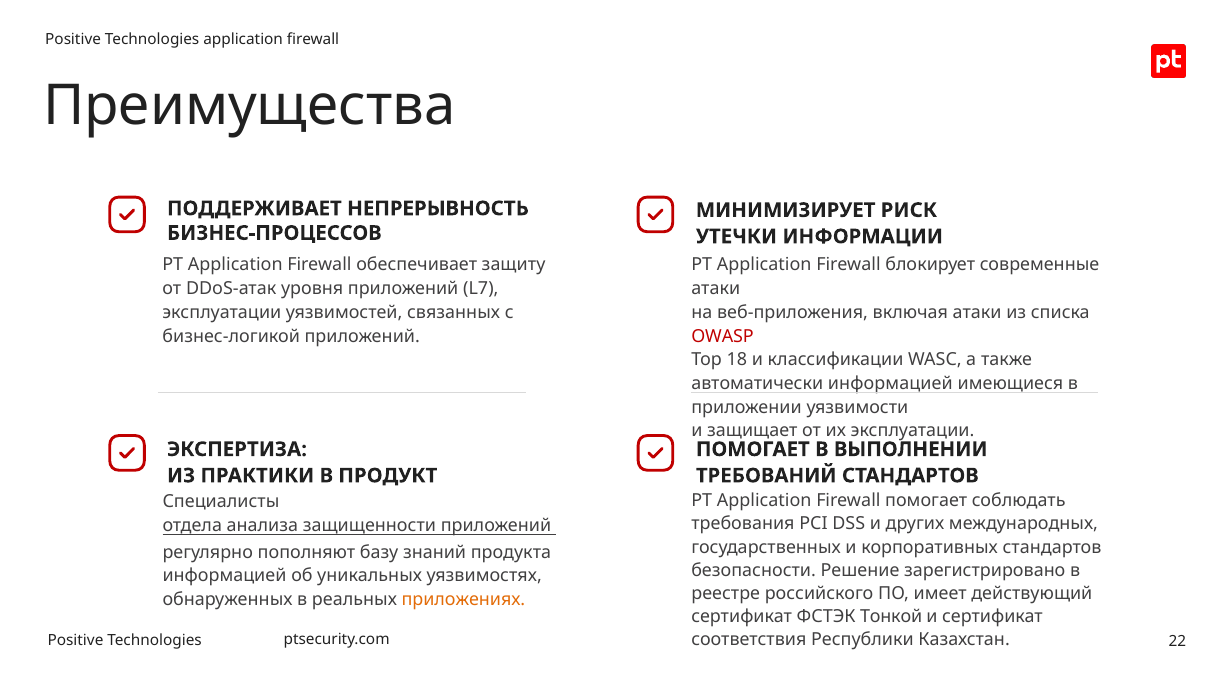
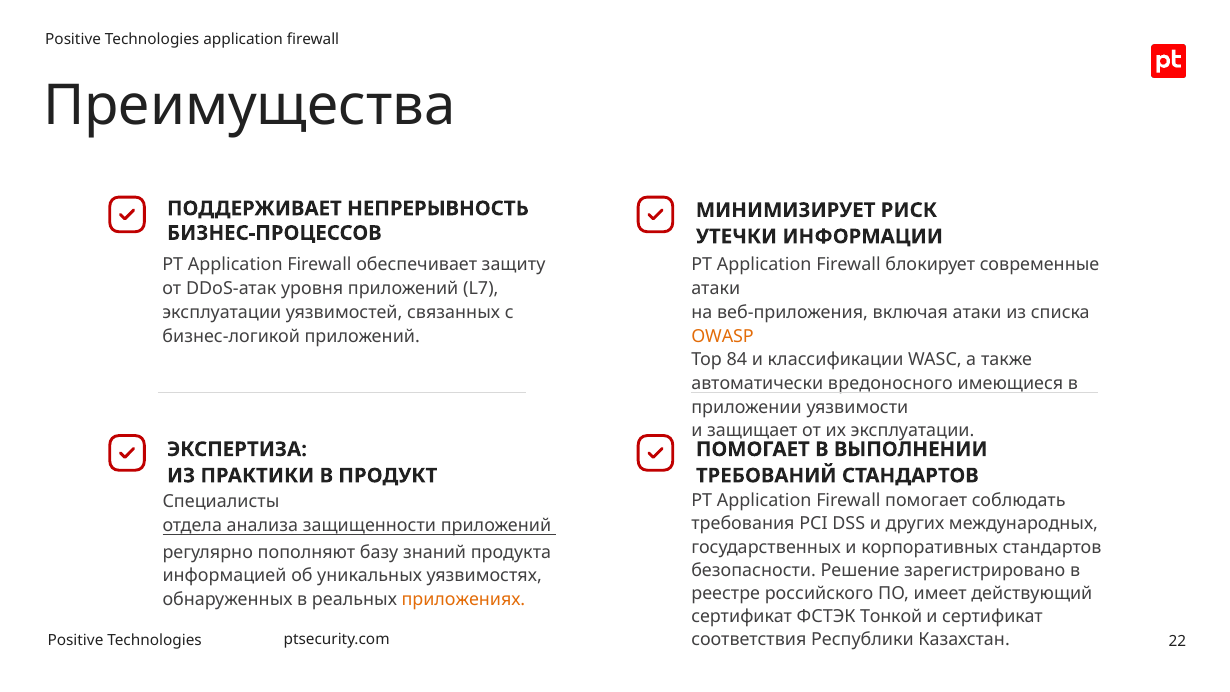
OWASP colour: red -> orange
18: 18 -> 84
автоматически информацией: информацией -> вредоносного
